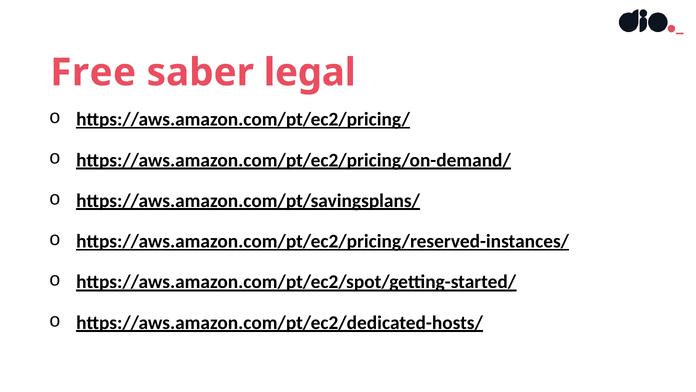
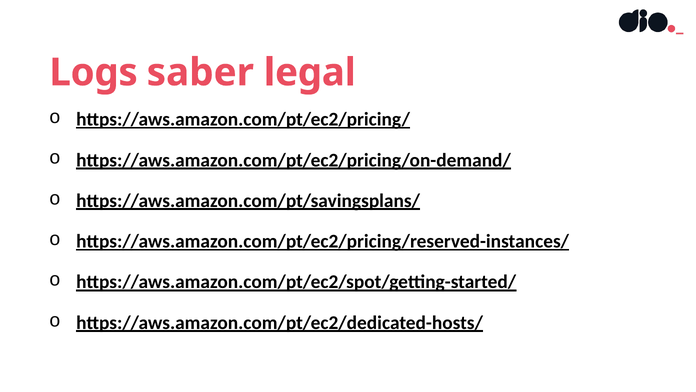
Free: Free -> Logs
